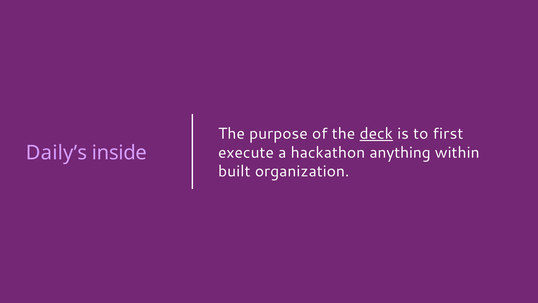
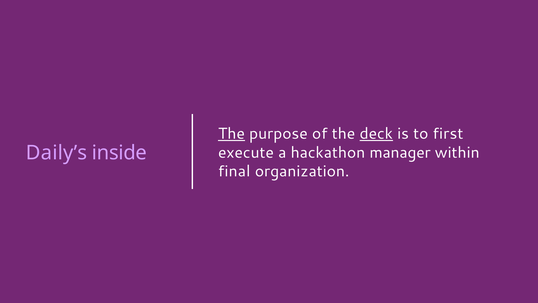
The at (231, 133) underline: none -> present
anything: anything -> manager
built: built -> final
